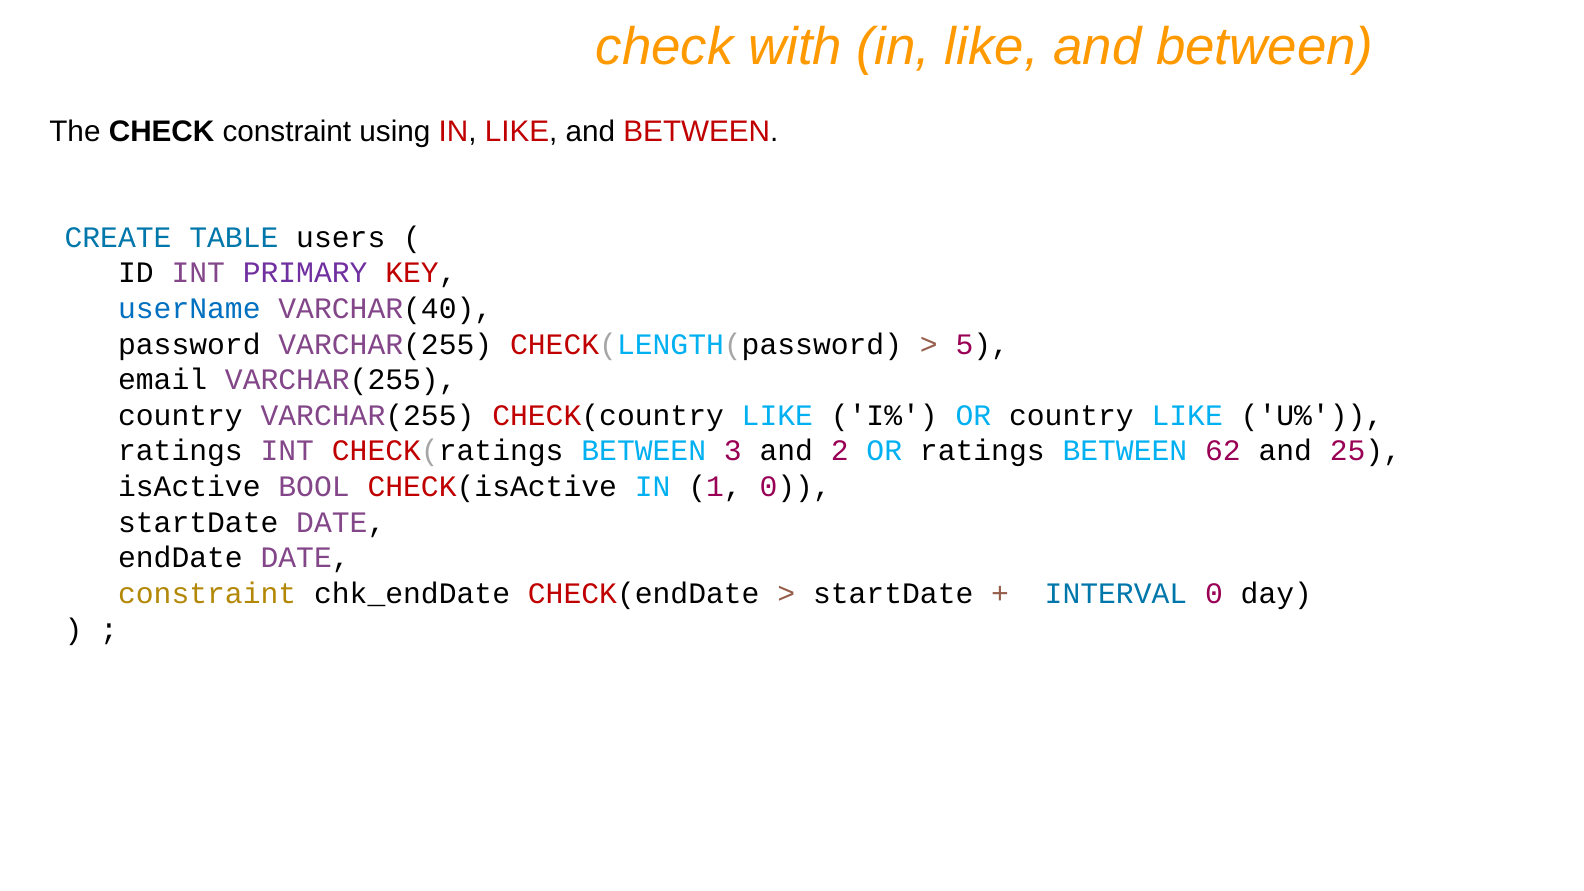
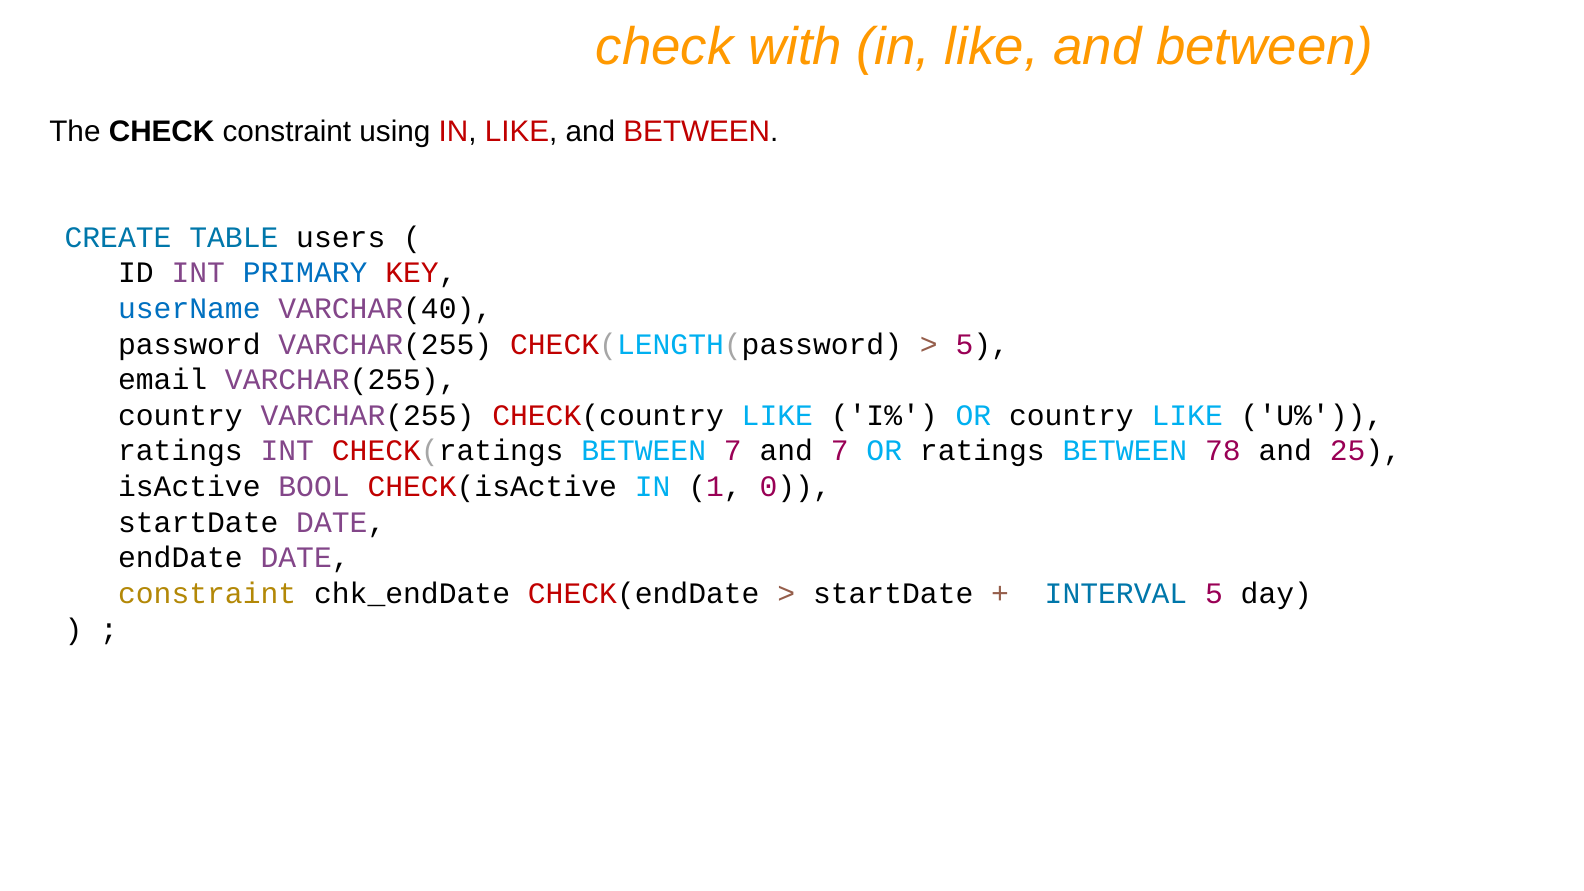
PRIMARY colour: purple -> blue
BETWEEN 3: 3 -> 7
and 2: 2 -> 7
62: 62 -> 78
INTERVAL 0: 0 -> 5
